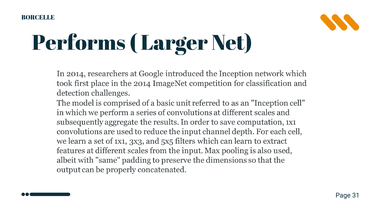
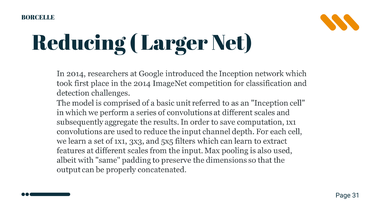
Performs: Performs -> Reducing
